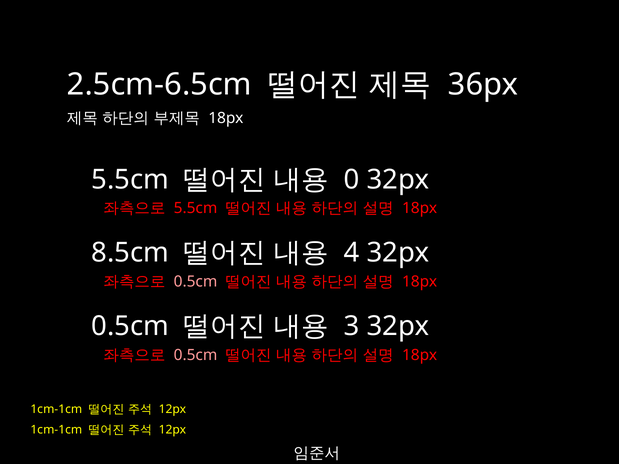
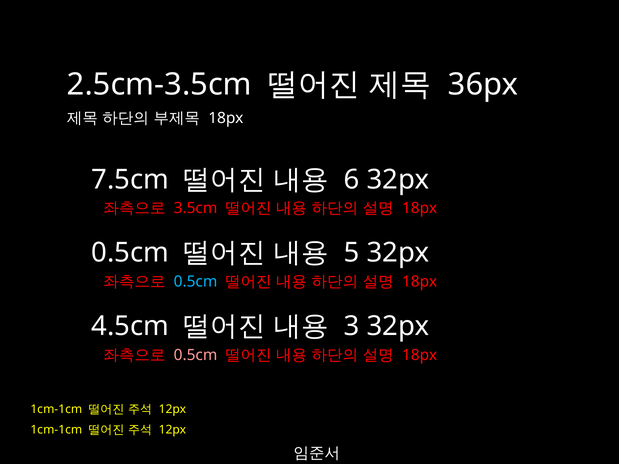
2.5cm-6.5cm: 2.5cm-6.5cm -> 2.5cm-3.5cm
5.5cm at (130, 180): 5.5cm -> 7.5cm
0: 0 -> 6
5.5cm at (196, 208): 5.5cm -> 3.5cm
8.5cm at (130, 253): 8.5cm -> 0.5cm
4: 4 -> 5
0.5cm at (196, 282) colour: pink -> light blue
0.5cm at (130, 326): 0.5cm -> 4.5cm
